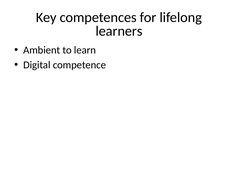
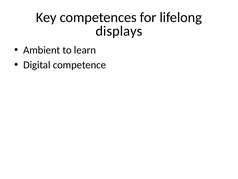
learners: learners -> displays
